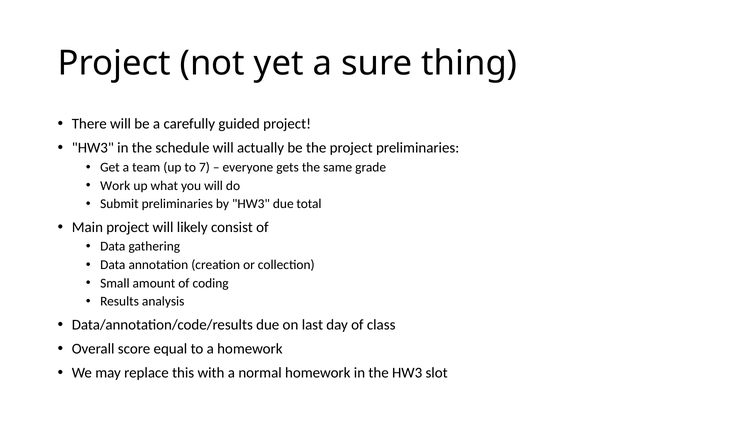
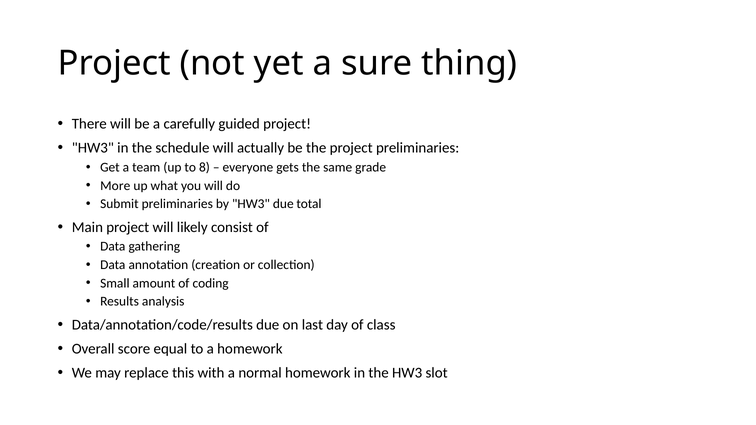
7: 7 -> 8
Work: Work -> More
